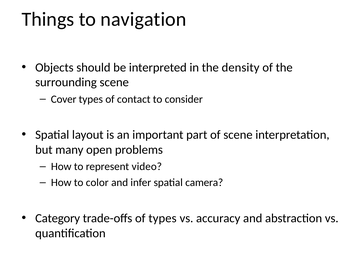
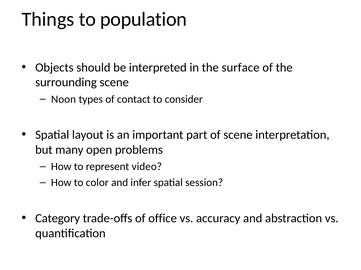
navigation: navigation -> population
density: density -> surface
Cover: Cover -> Noon
camera: camera -> session
of types: types -> office
